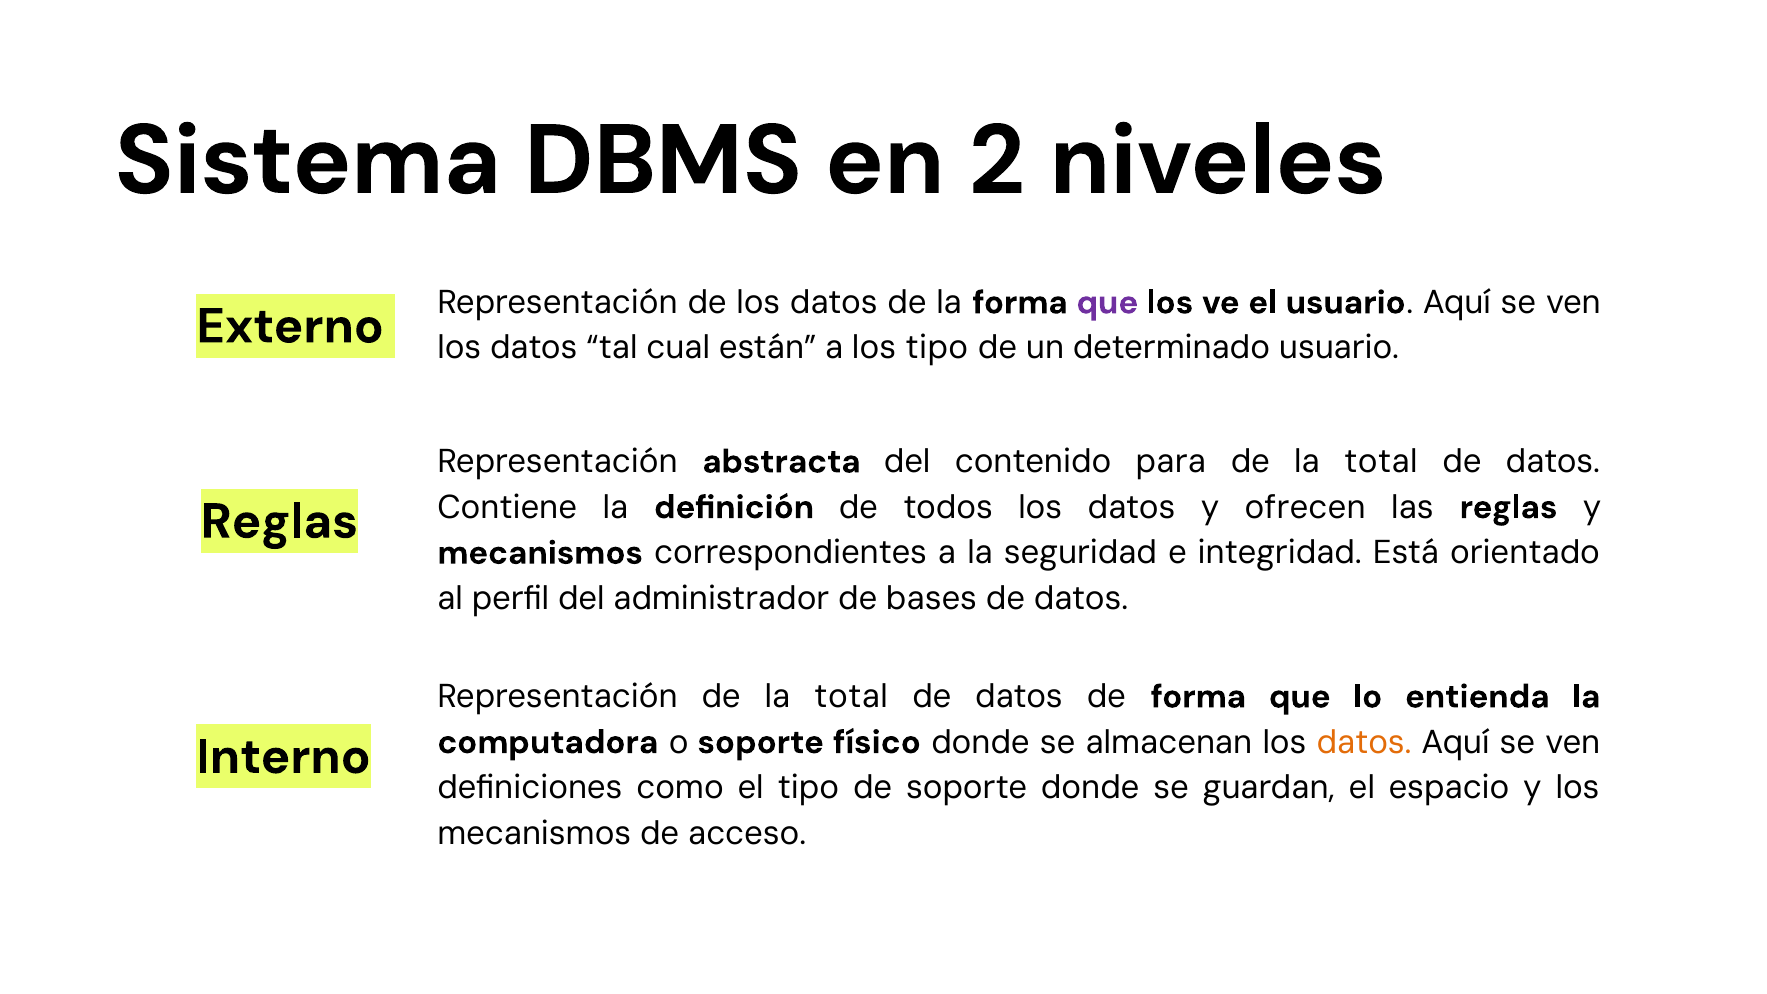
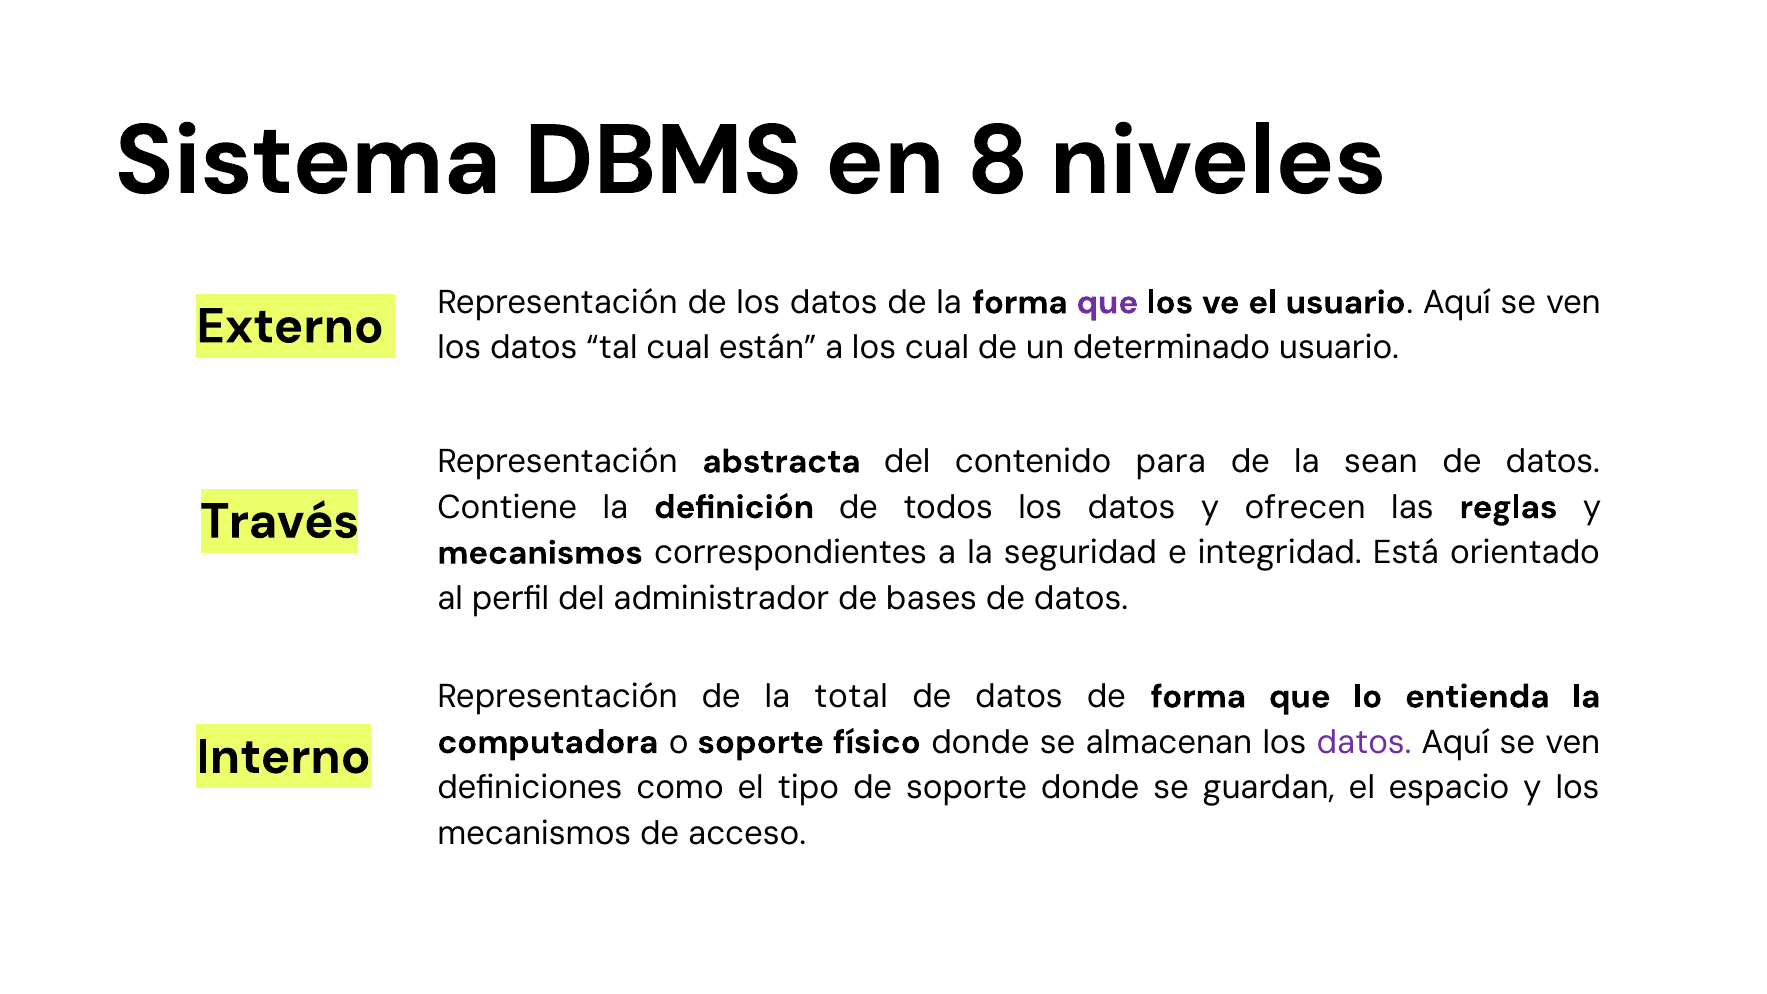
2: 2 -> 8
los tipo: tipo -> cual
total at (1381, 462): total -> sean
Reglas at (279, 521): Reglas -> Través
datos at (1364, 742) colour: orange -> purple
